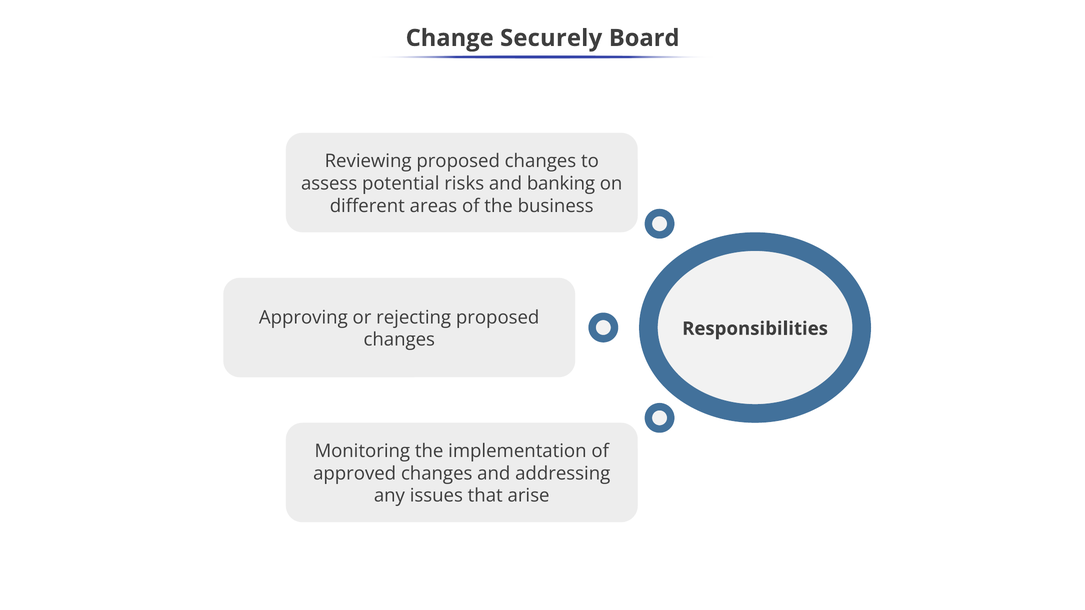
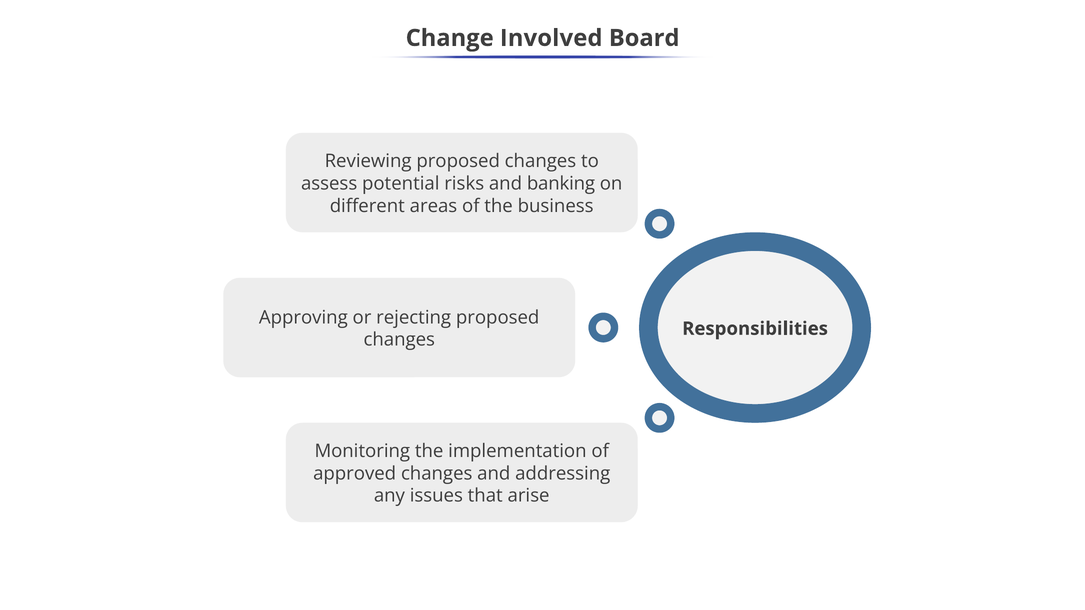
Securely: Securely -> Involved
